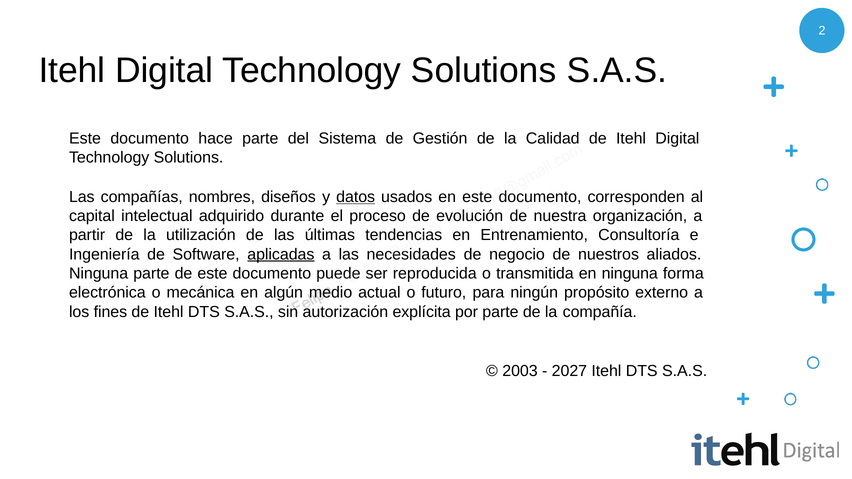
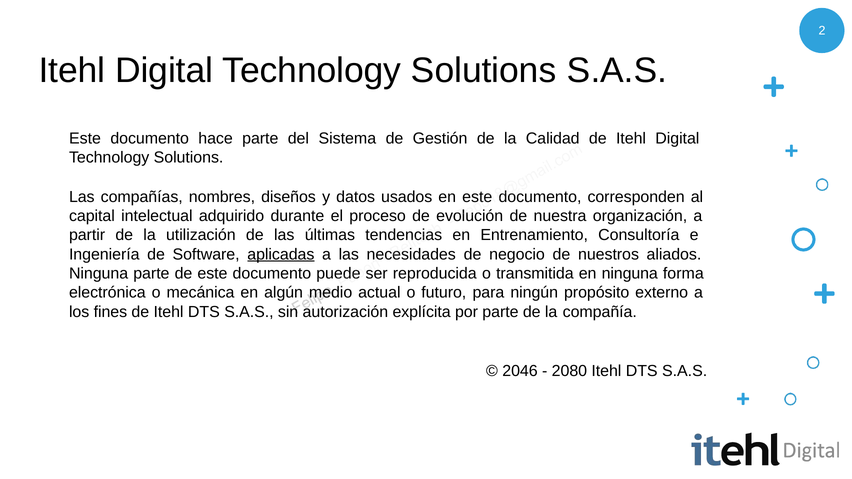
datos underline: present -> none
2003: 2003 -> 2046
2027: 2027 -> 2080
